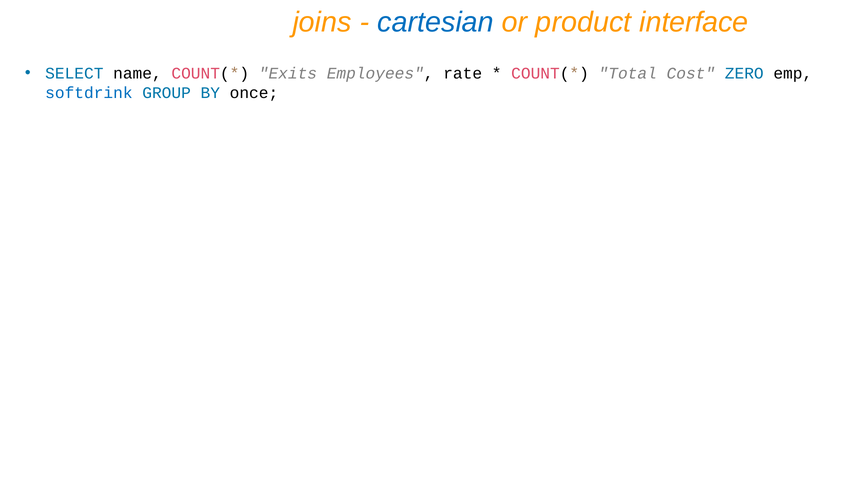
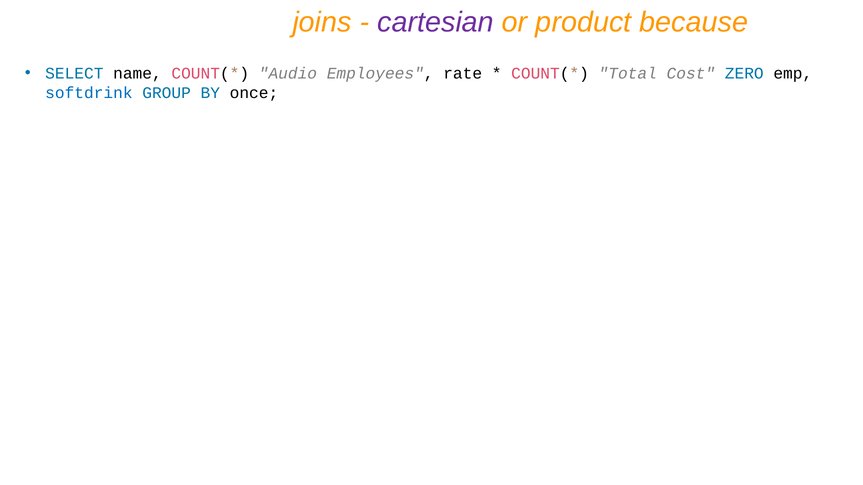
cartesian colour: blue -> purple
interface: interface -> because
Exits: Exits -> Audio
